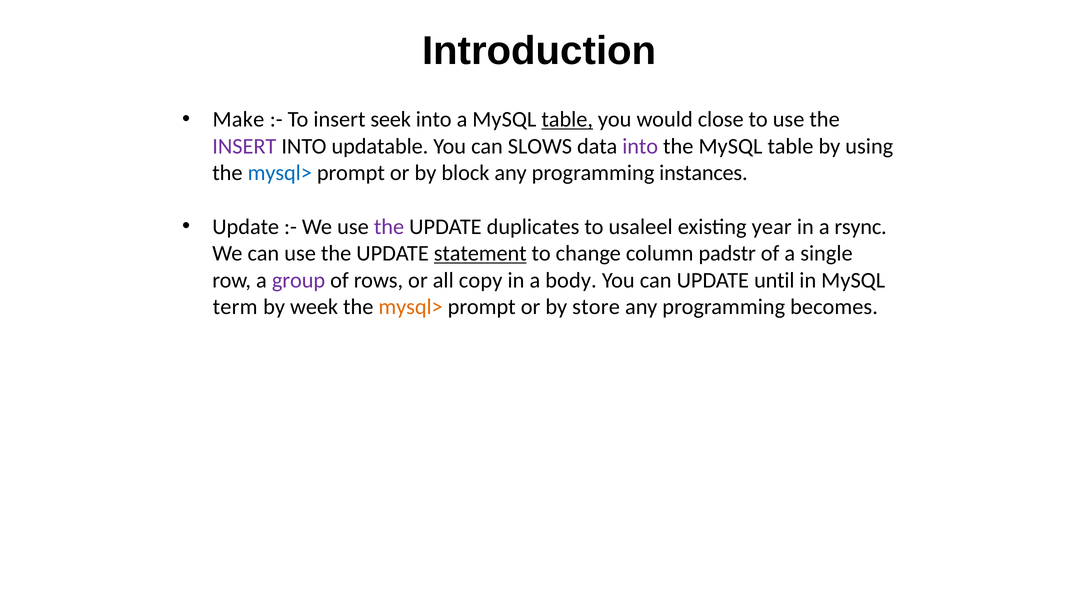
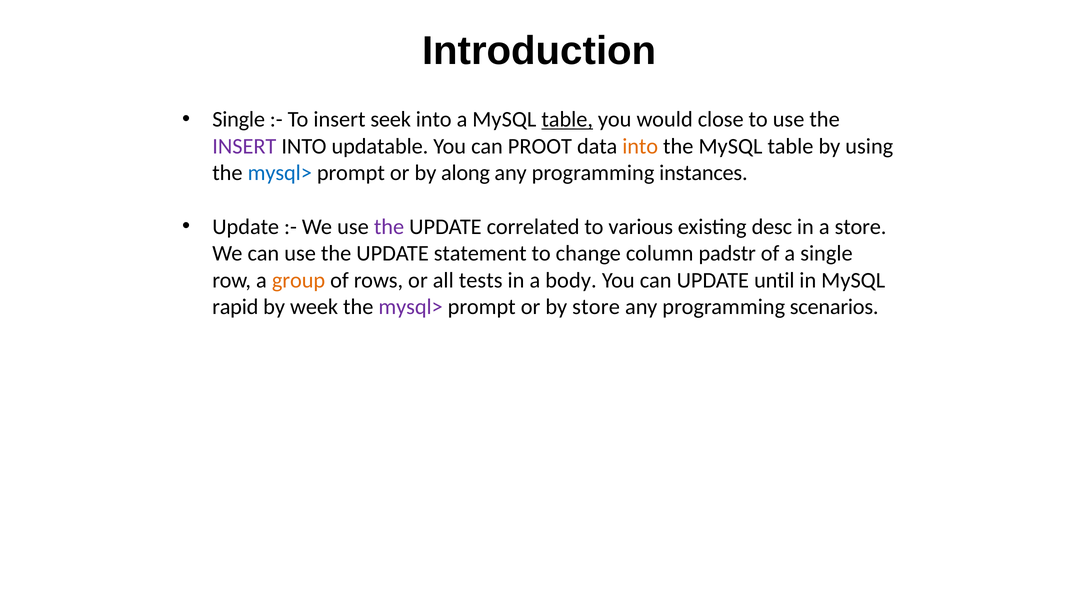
Make at (238, 119): Make -> Single
SLOWS: SLOWS -> PROOT
into at (640, 146) colour: purple -> orange
block: block -> along
duplicates: duplicates -> correlated
usaleel: usaleel -> various
year: year -> desc
a rsync: rsync -> store
statement underline: present -> none
group colour: purple -> orange
copy: copy -> tests
term: term -> rapid
mysql> at (411, 307) colour: orange -> purple
becomes: becomes -> scenarios
